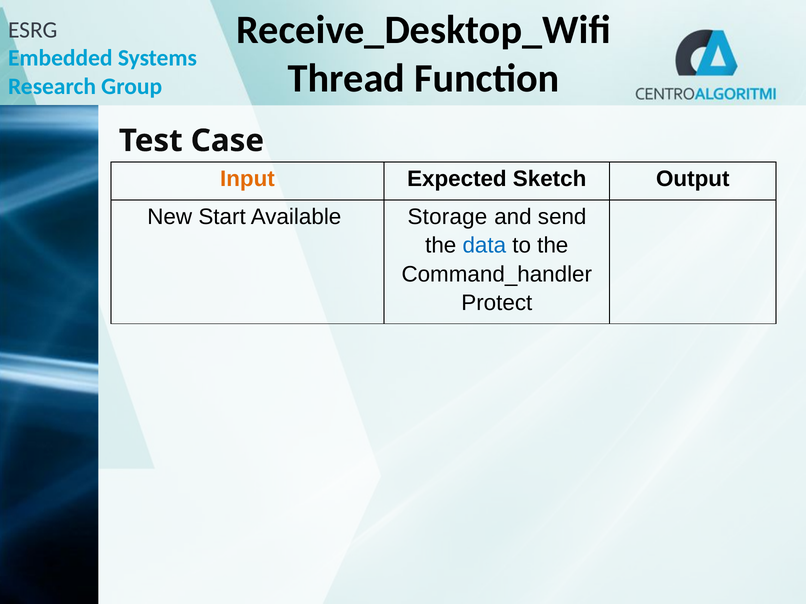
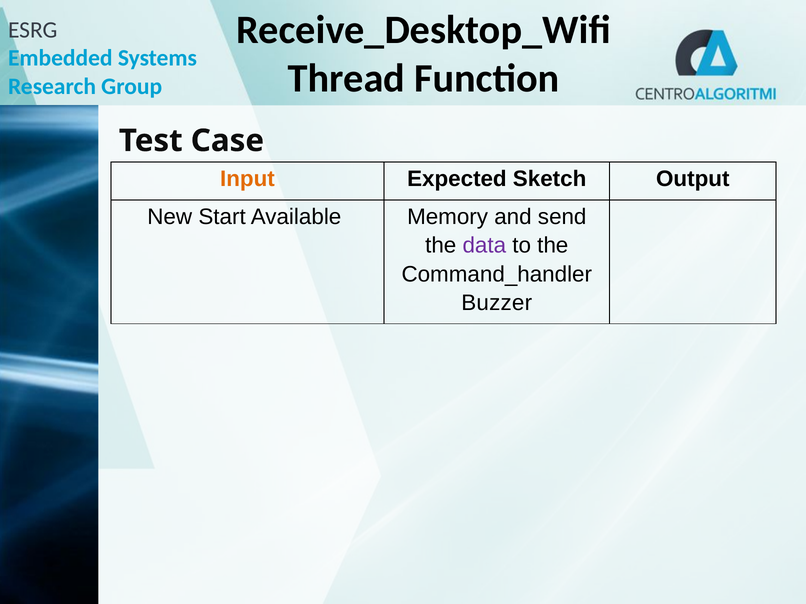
Storage: Storage -> Memory
data colour: blue -> purple
Protect: Protect -> Buzzer
